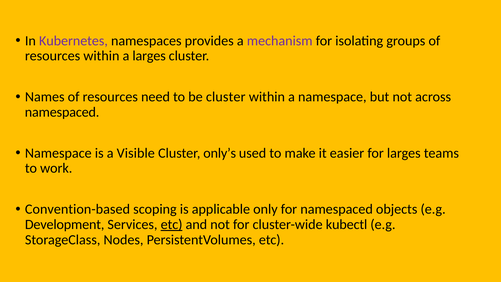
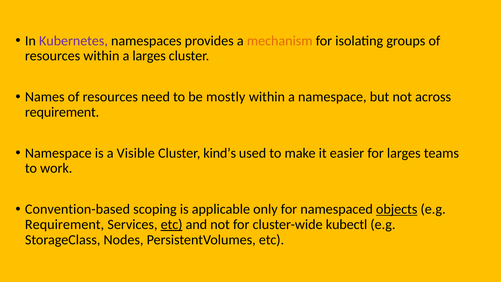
mechanism colour: purple -> orange
be cluster: cluster -> mostly
namespaced at (62, 112): namespaced -> requirement
only’s: only’s -> kind’s
objects underline: none -> present
Development at (65, 224): Development -> Requirement
